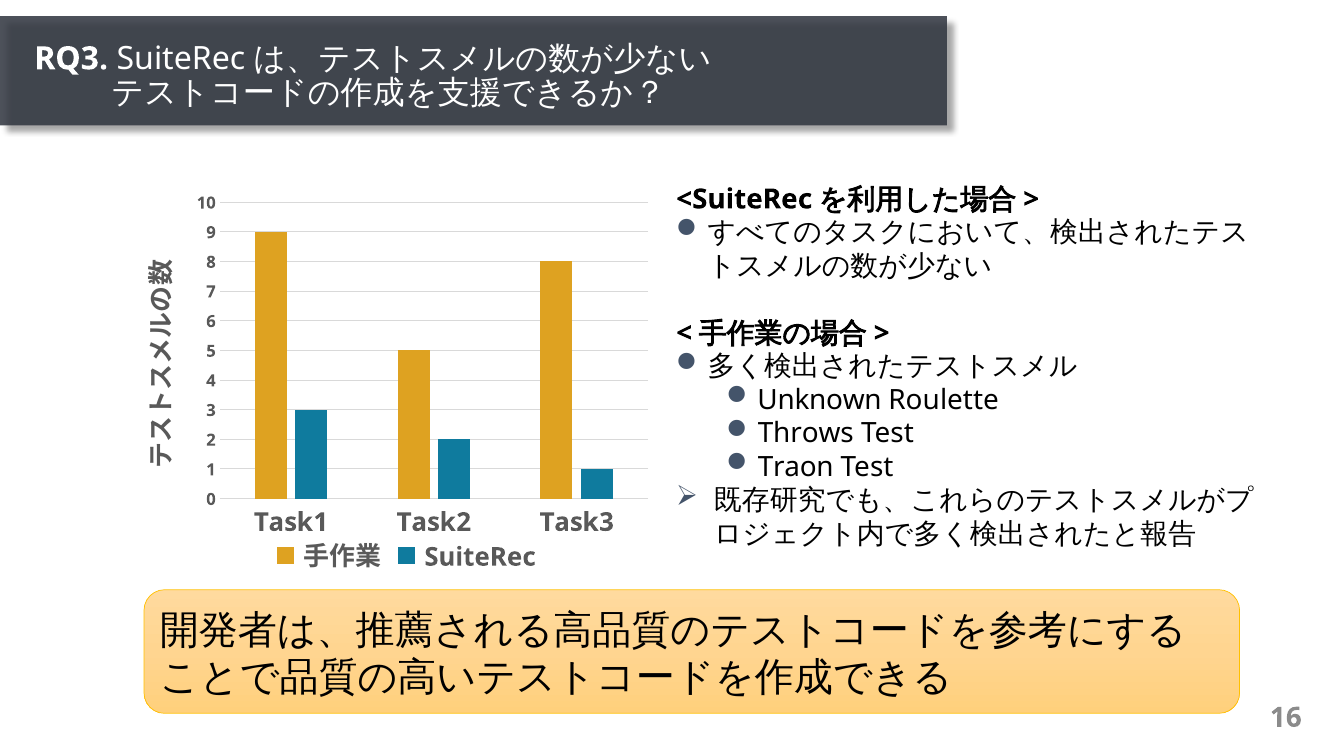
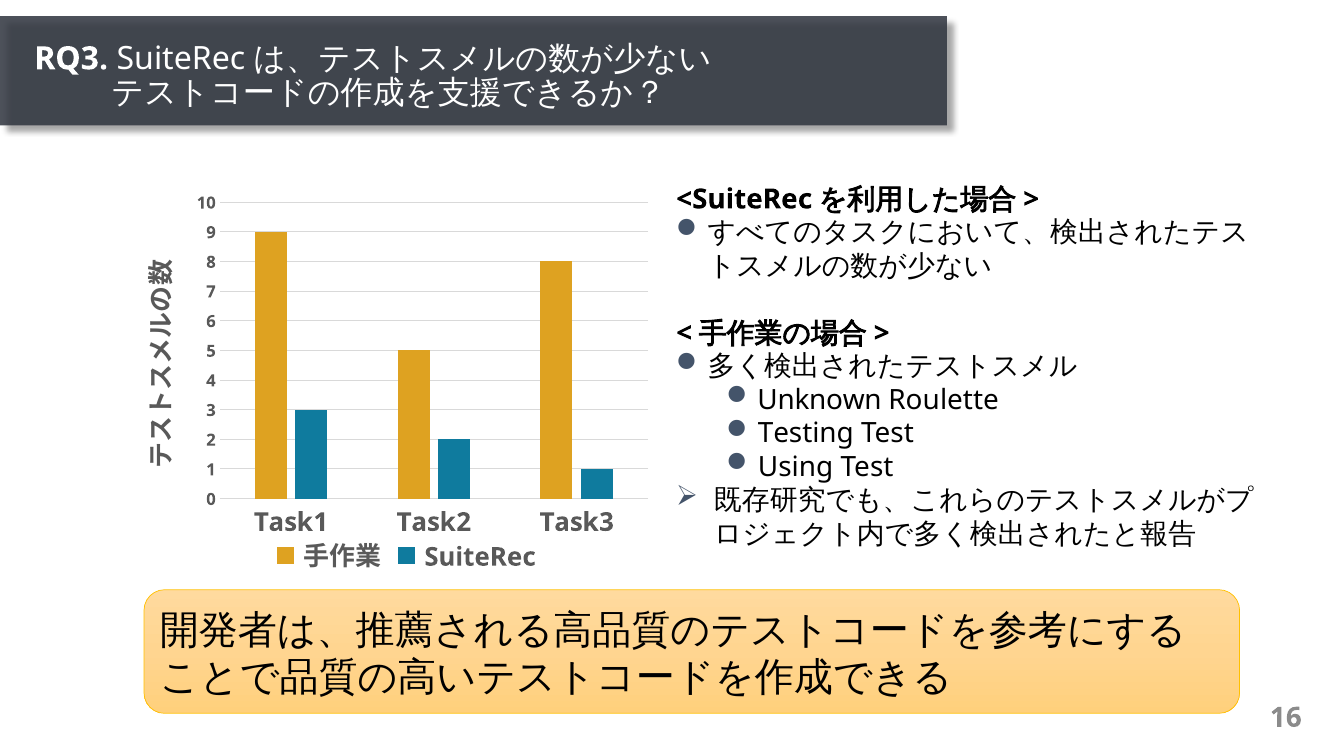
Throws: Throws -> Testing
Traon: Traon -> Using
